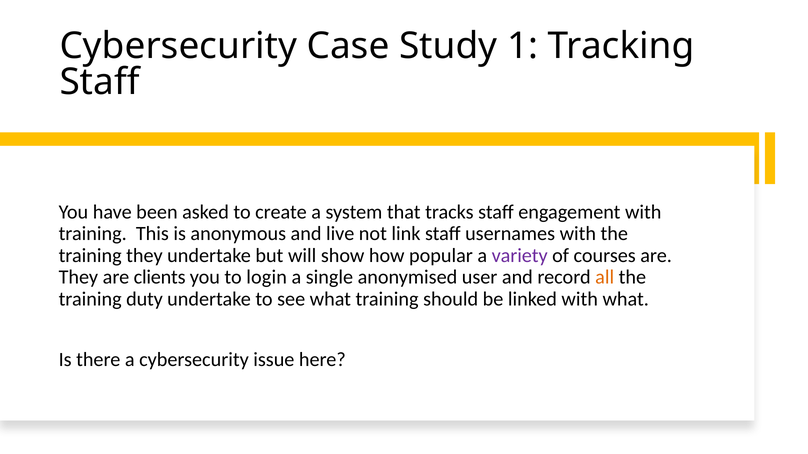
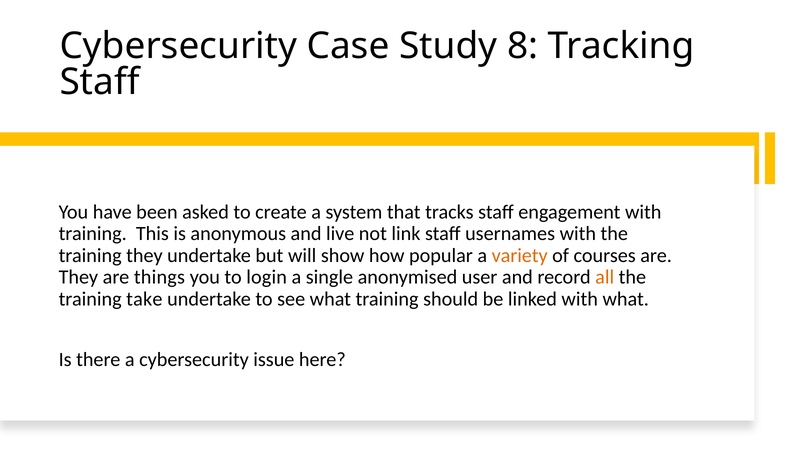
1: 1 -> 8
variety colour: purple -> orange
clients: clients -> things
duty: duty -> take
